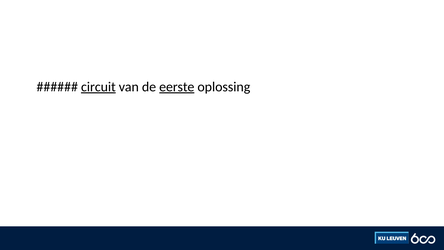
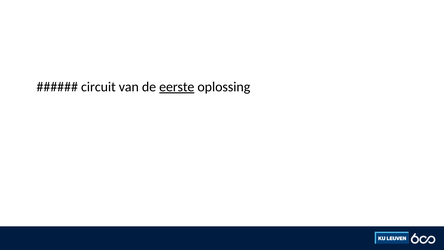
circuit underline: present -> none
